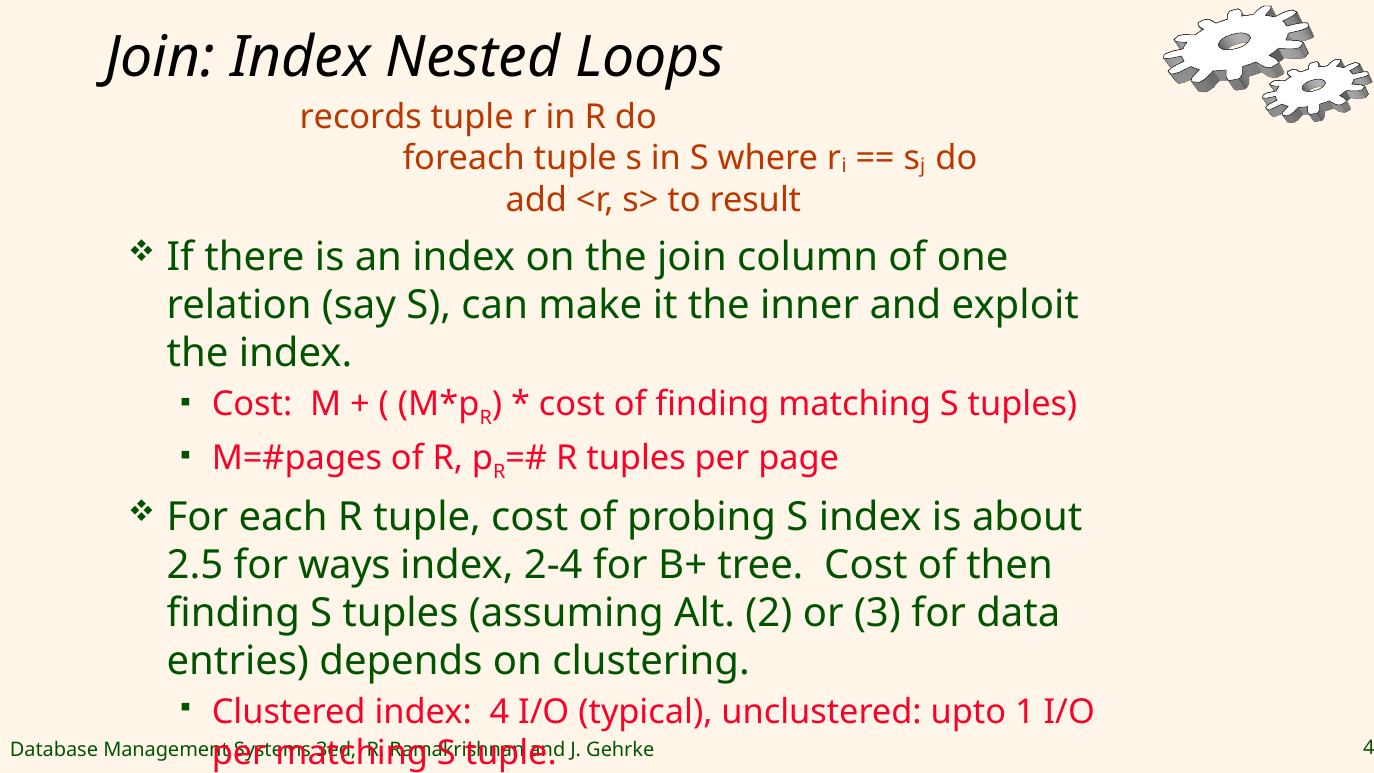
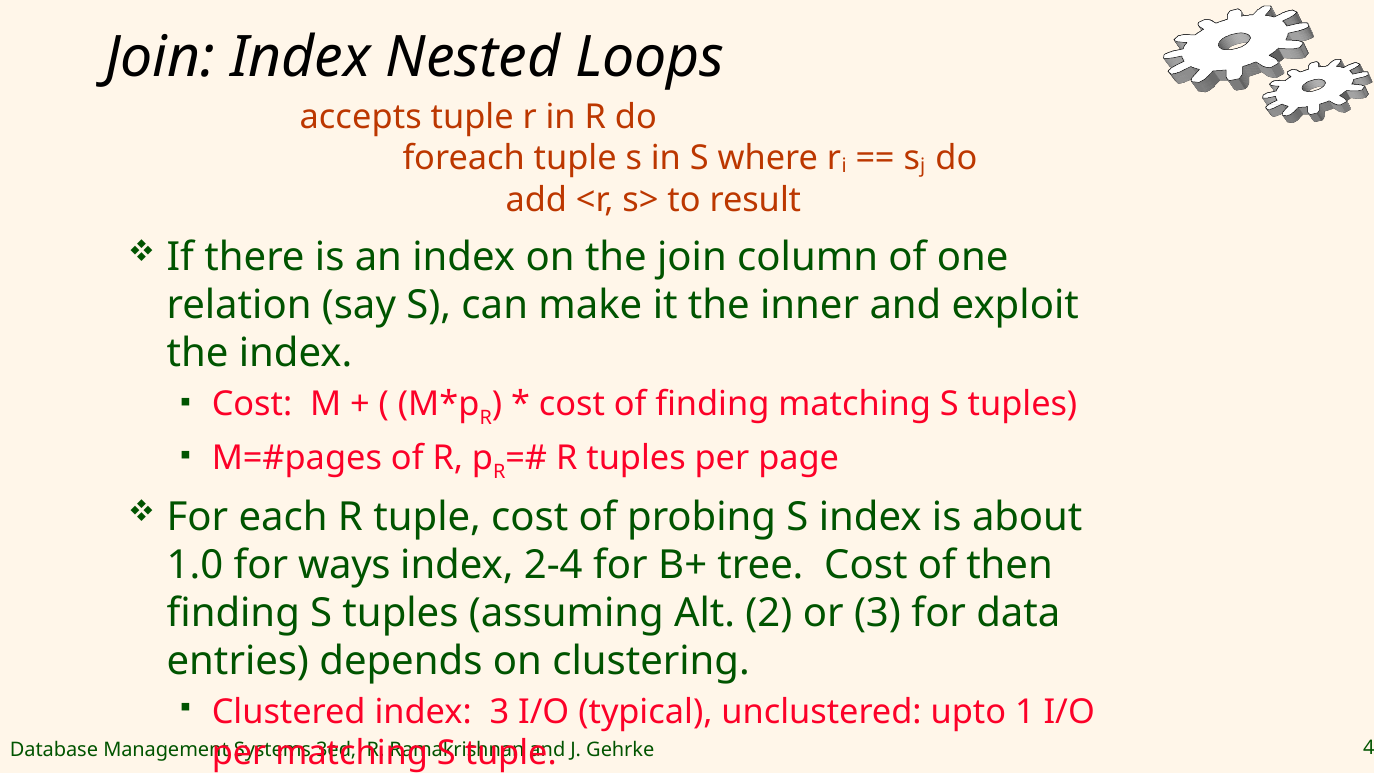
records: records -> accepts
2.5: 2.5 -> 1.0
index 4: 4 -> 3
